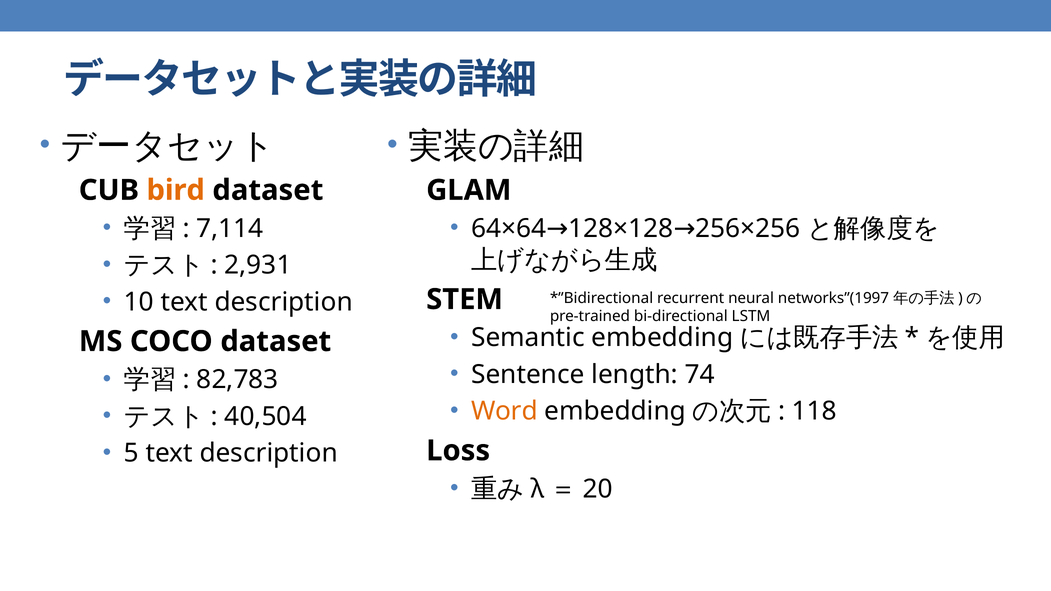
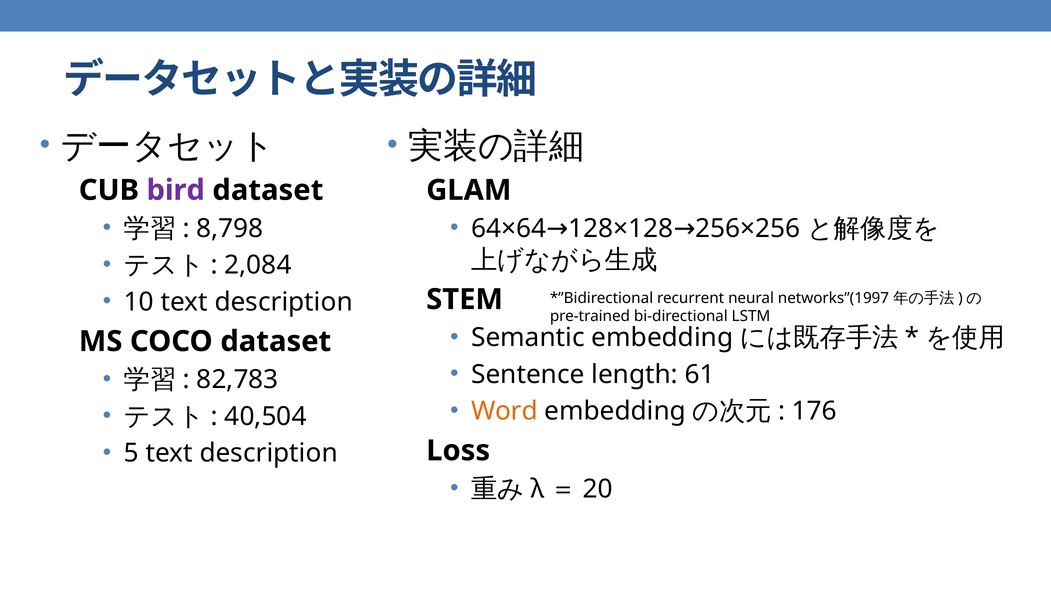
bird colour: orange -> purple
7,114: 7,114 -> 8,798
2,931: 2,931 -> 2,084
74: 74 -> 61
118: 118 -> 176
